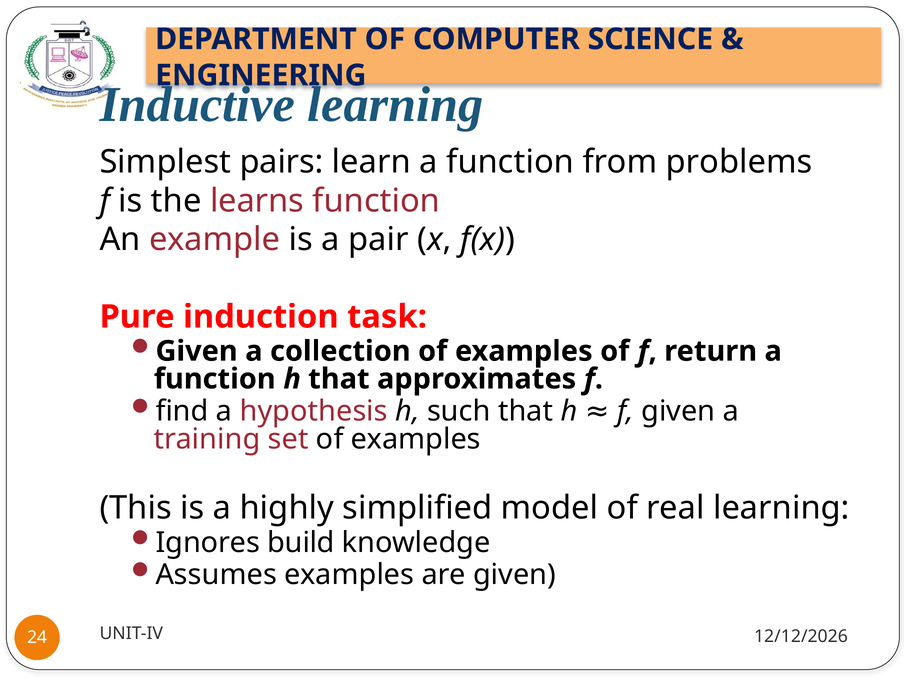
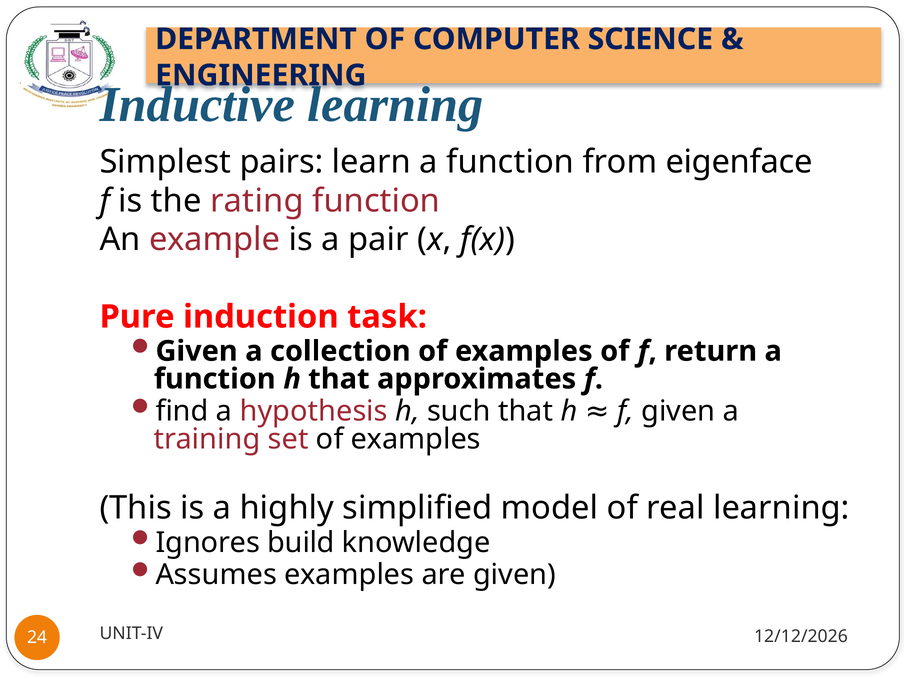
problems: problems -> eigenface
learns: learns -> rating
